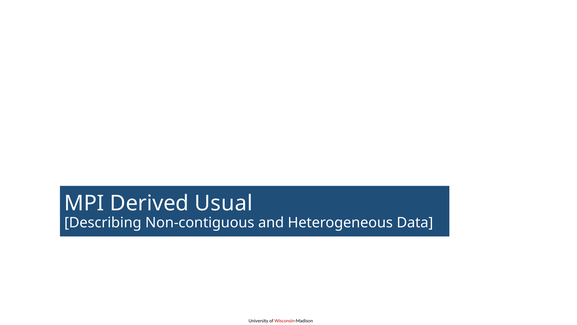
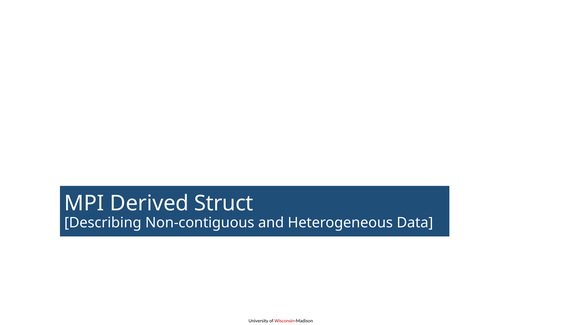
Usual: Usual -> Struct
